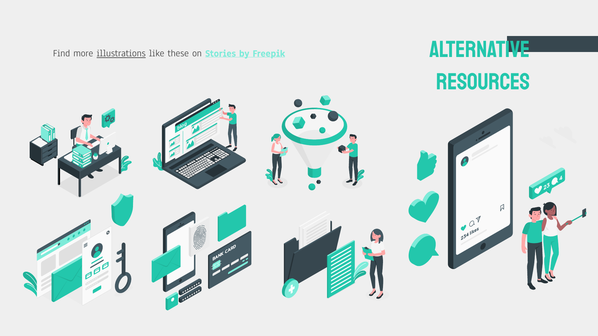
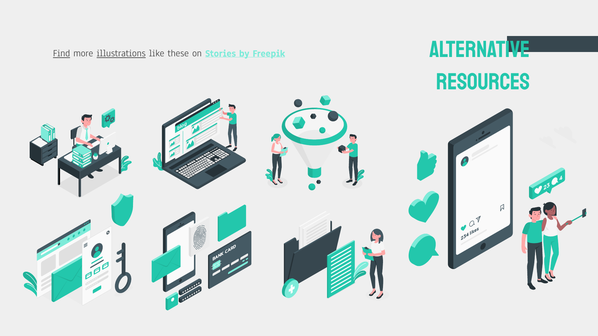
Find underline: none -> present
